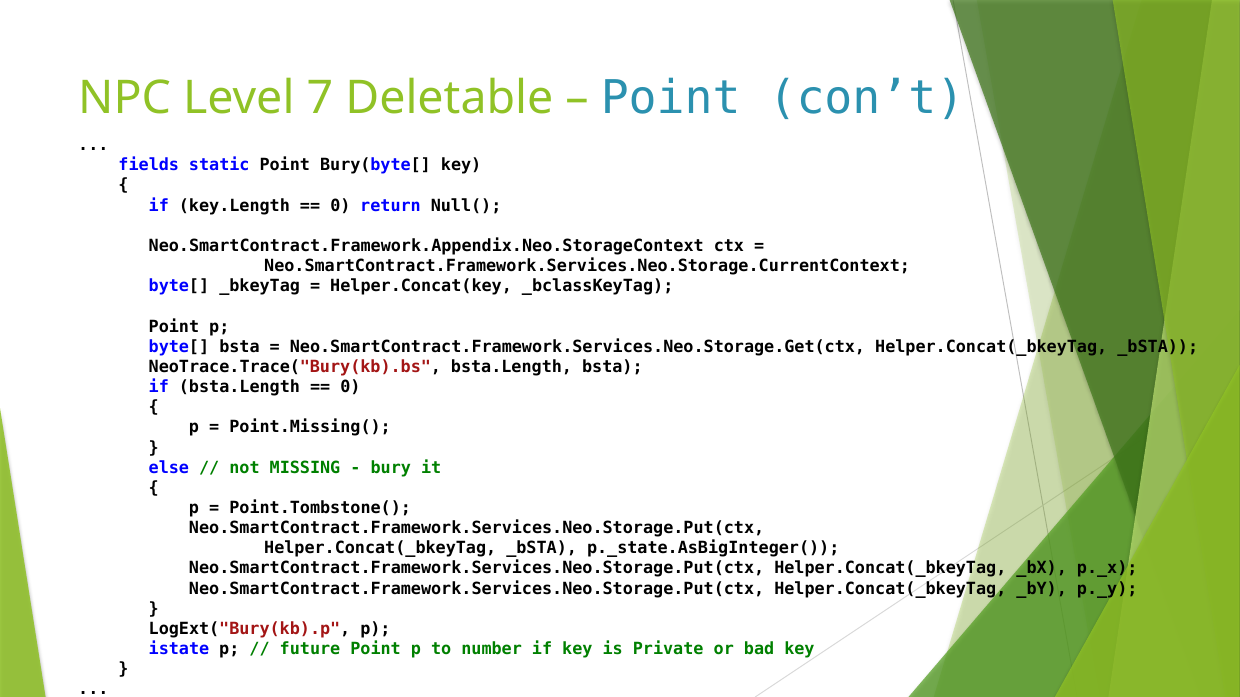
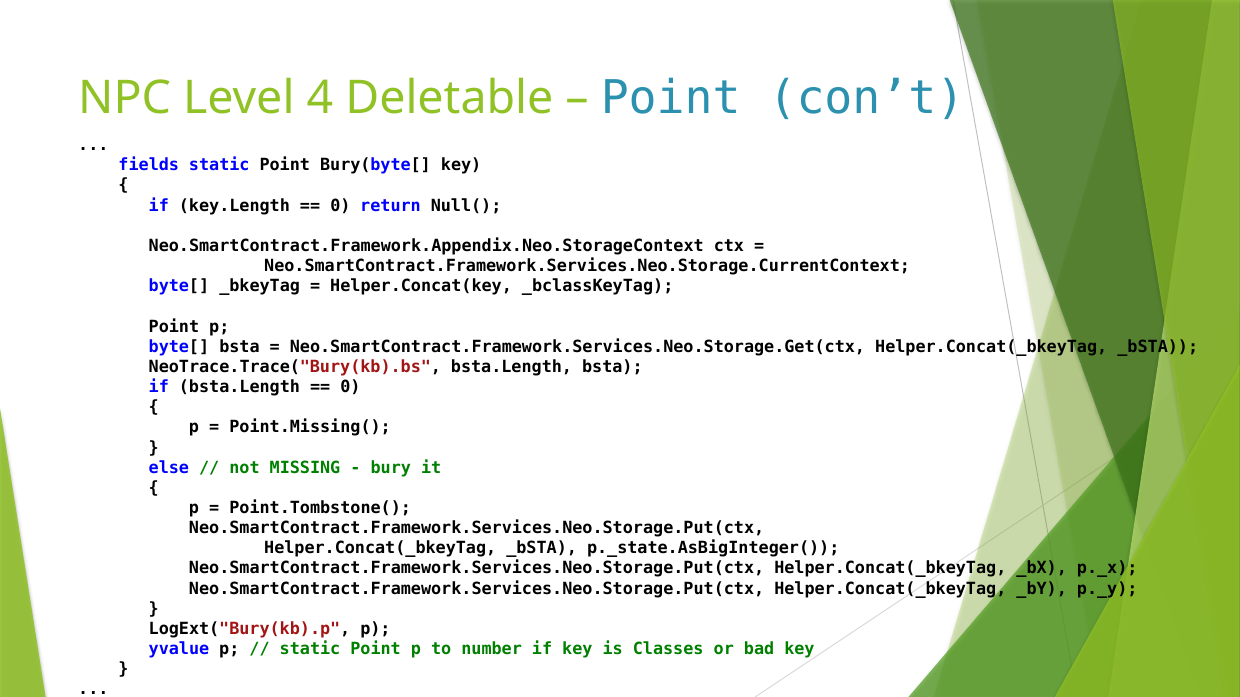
7: 7 -> 4
istate: istate -> yvalue
future at (310, 650): future -> static
Private: Private -> Classes
